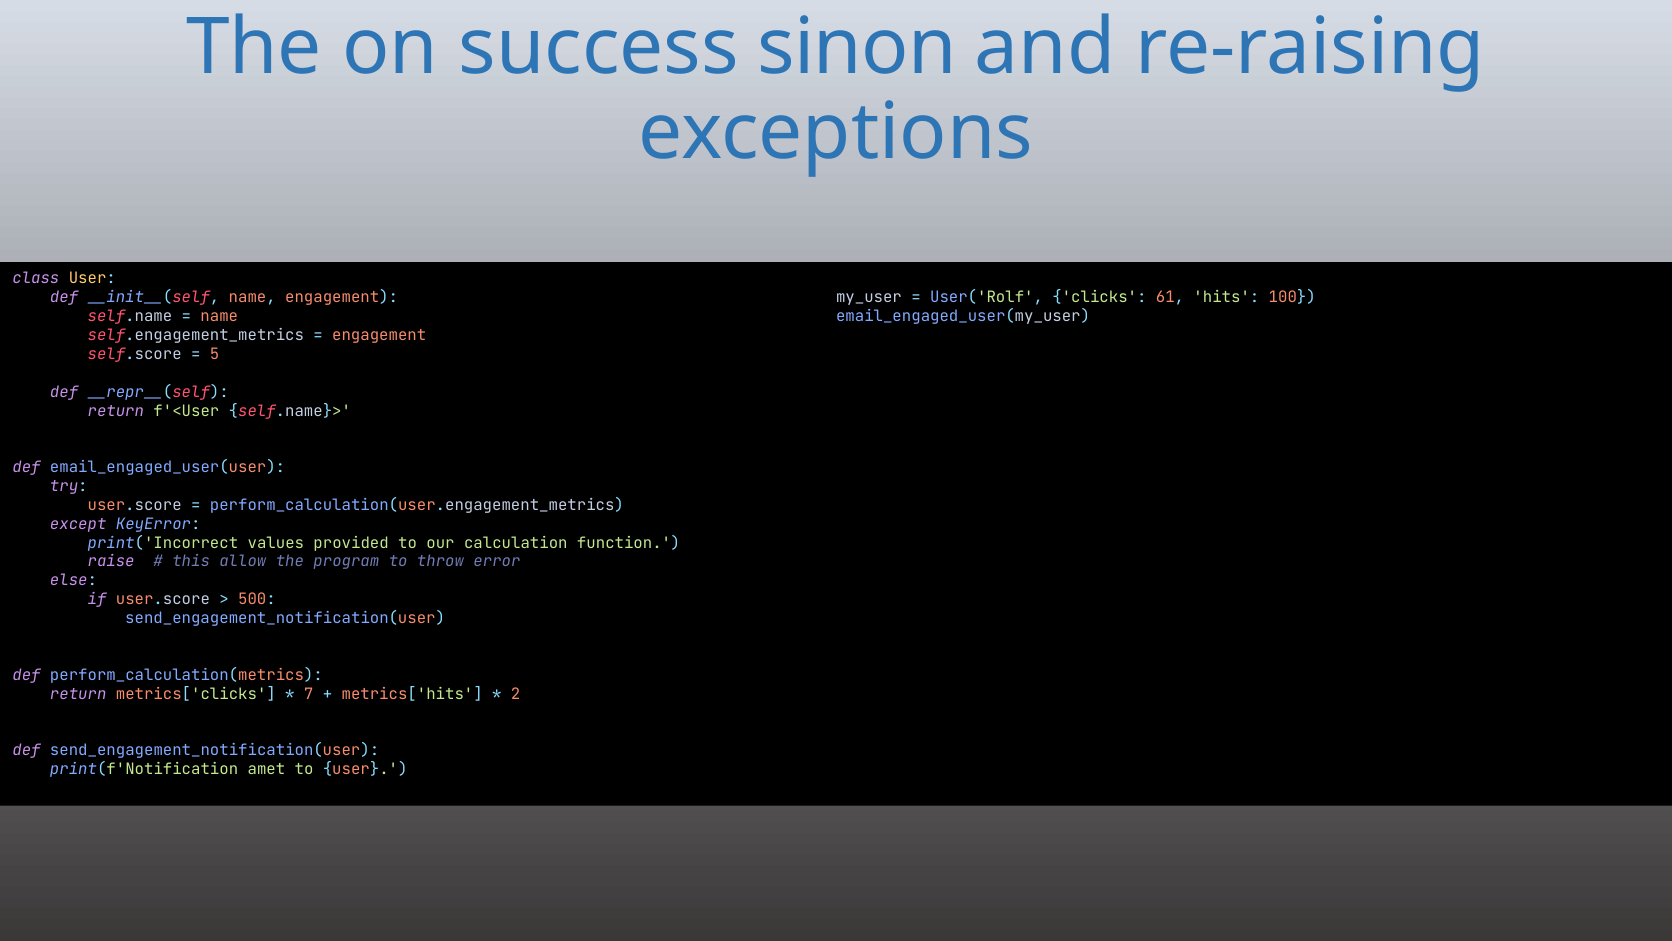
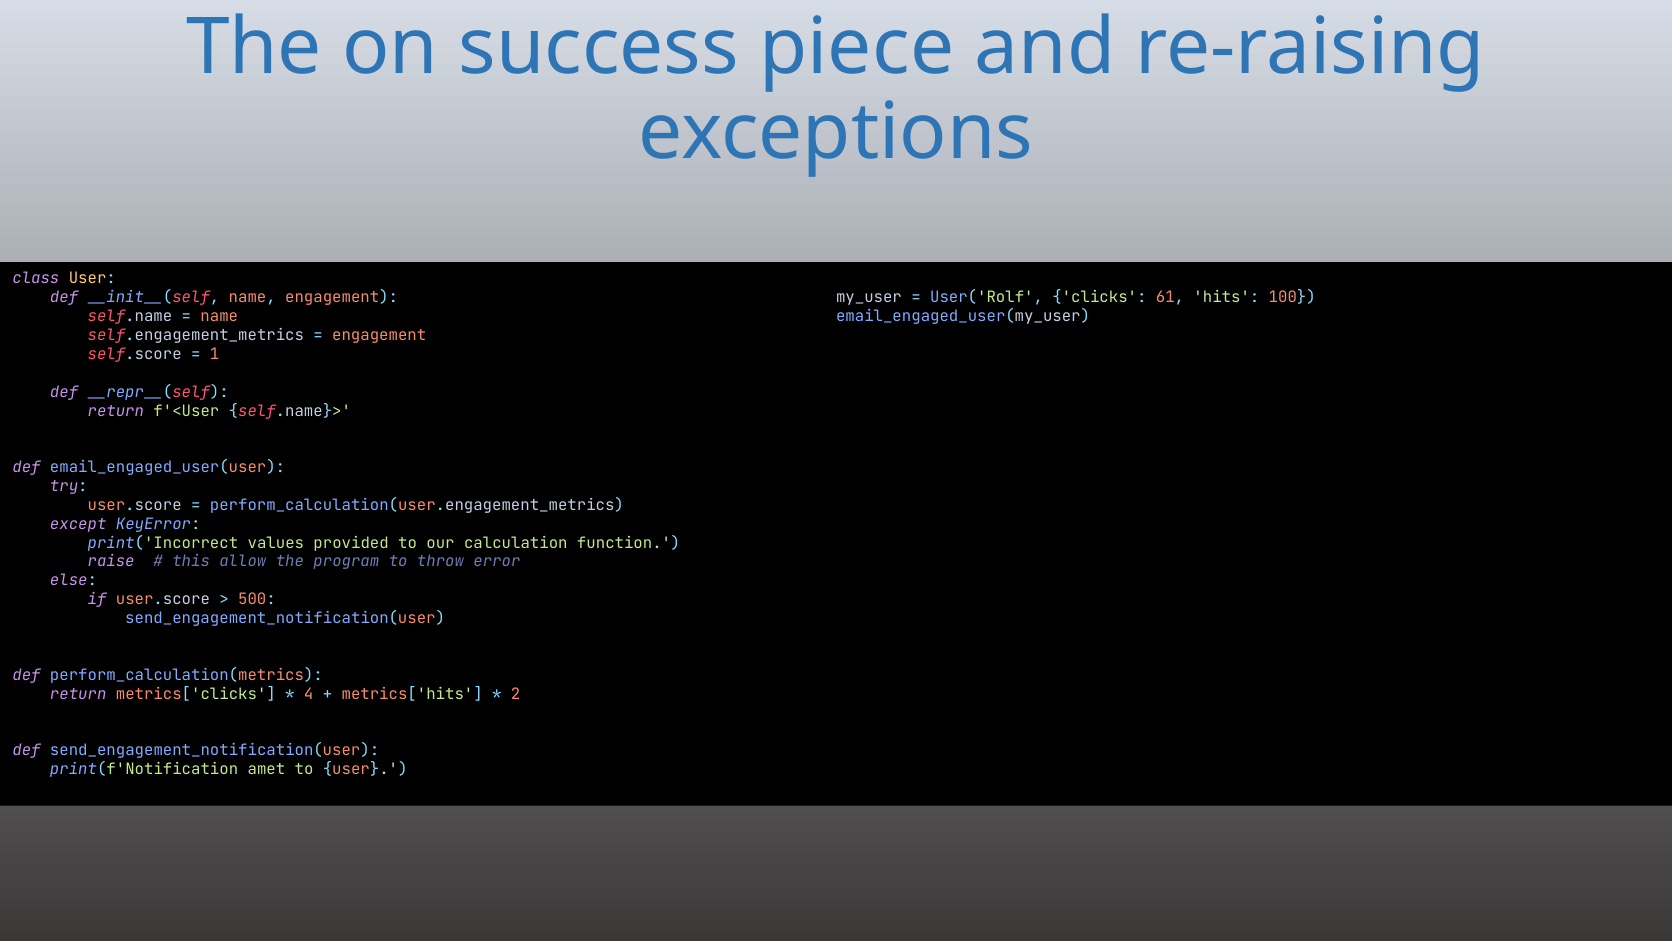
sinon: sinon -> piece
5: 5 -> 1
7: 7 -> 4
